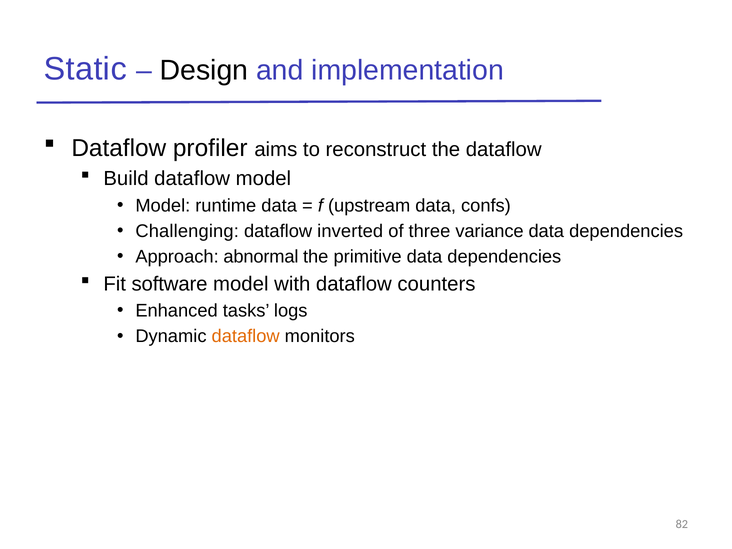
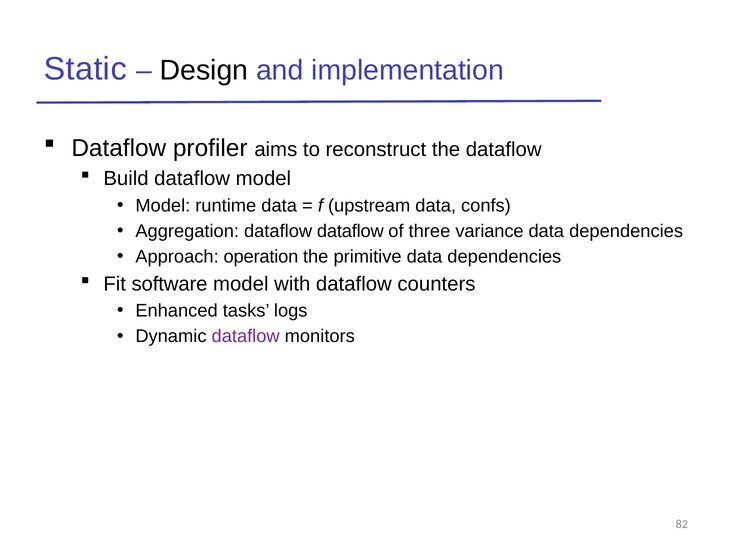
Challenging: Challenging -> Aggregation
dataflow inverted: inverted -> dataflow
abnormal: abnormal -> operation
dataflow at (246, 336) colour: orange -> purple
